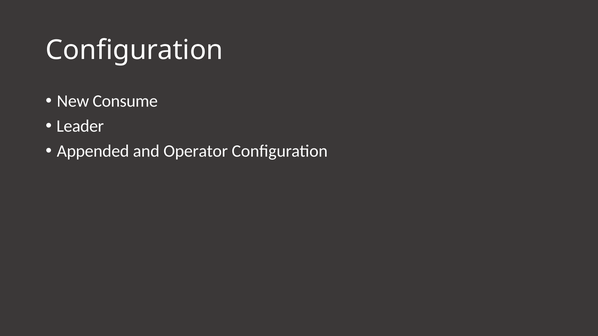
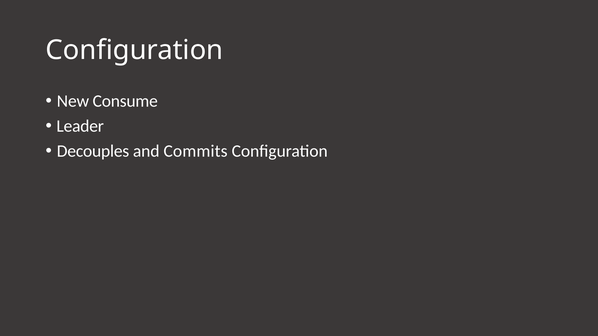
Appended: Appended -> Decouples
Operator: Operator -> Commits
